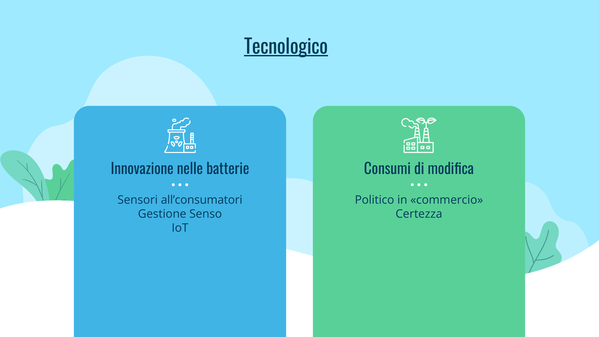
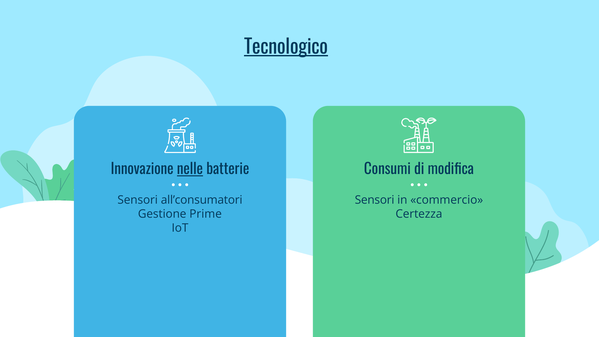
nelle underline: none -> present
Politico at (375, 200): Politico -> Sensori
Senso: Senso -> Prime
